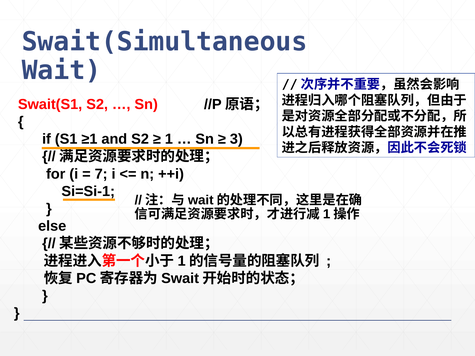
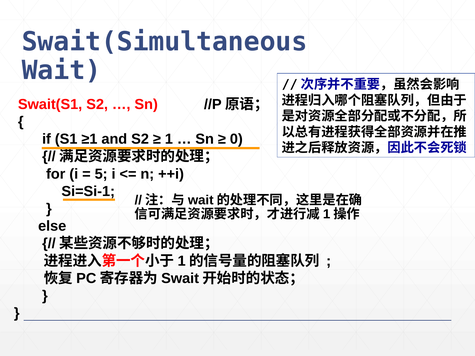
3: 3 -> 0
7: 7 -> 5
